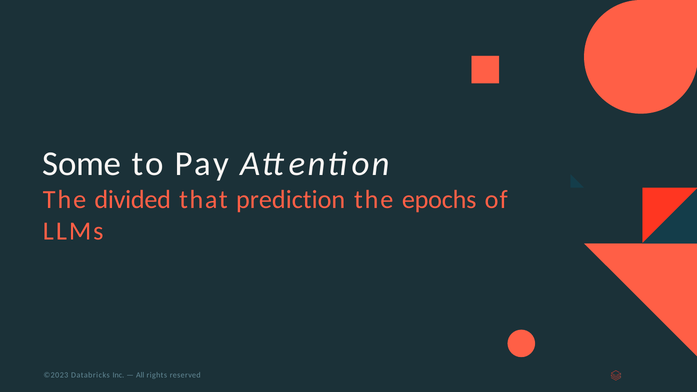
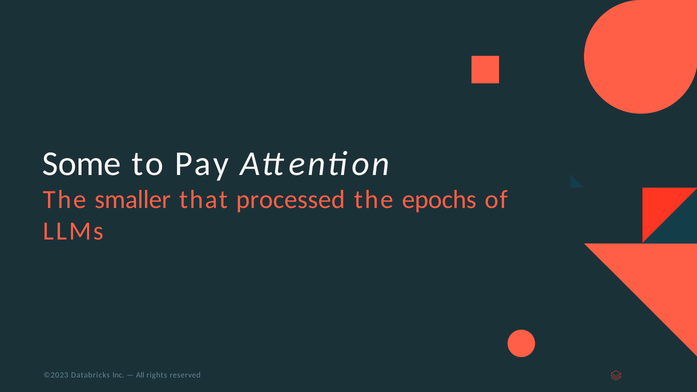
divided: divided -> smaller
prediction: prediction -> processed
